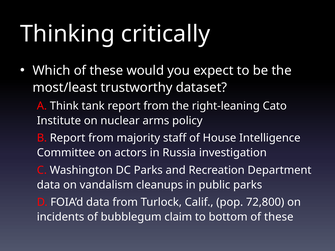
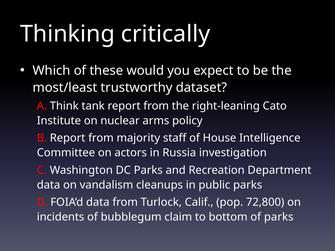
bottom of these: these -> parks
